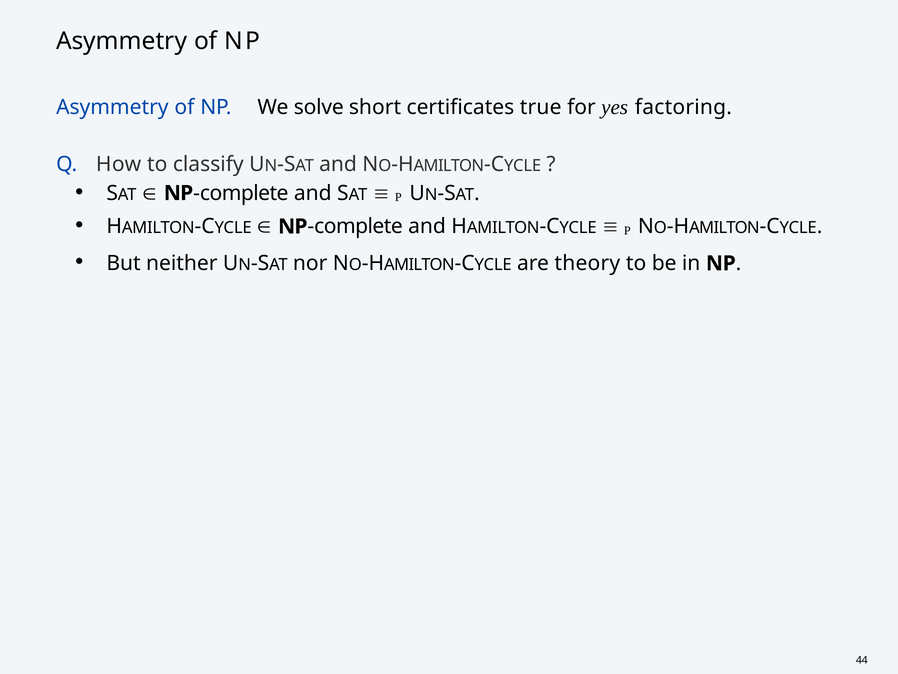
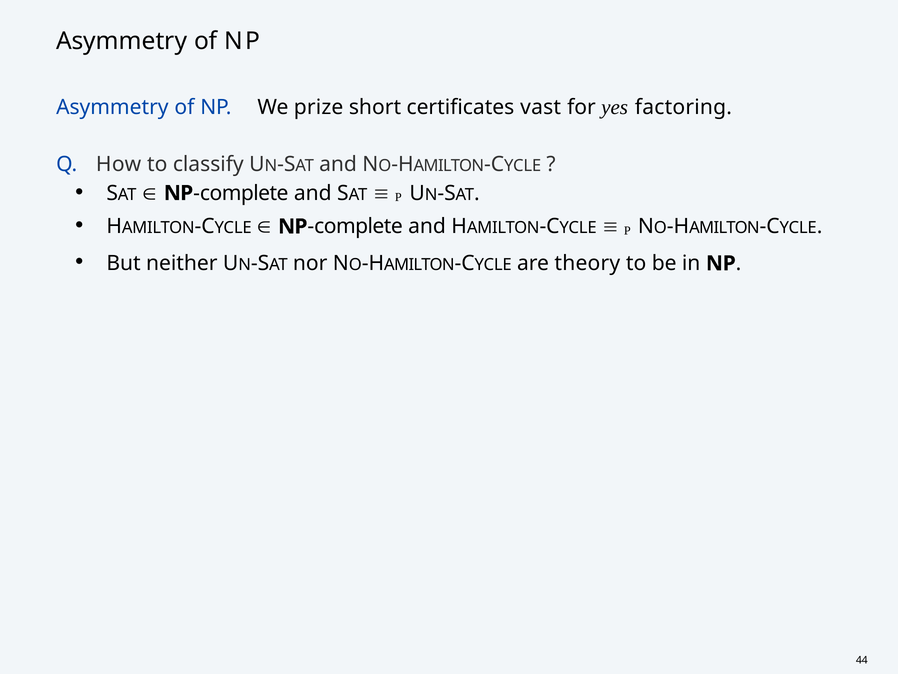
solve: solve -> prize
true: true -> vast
